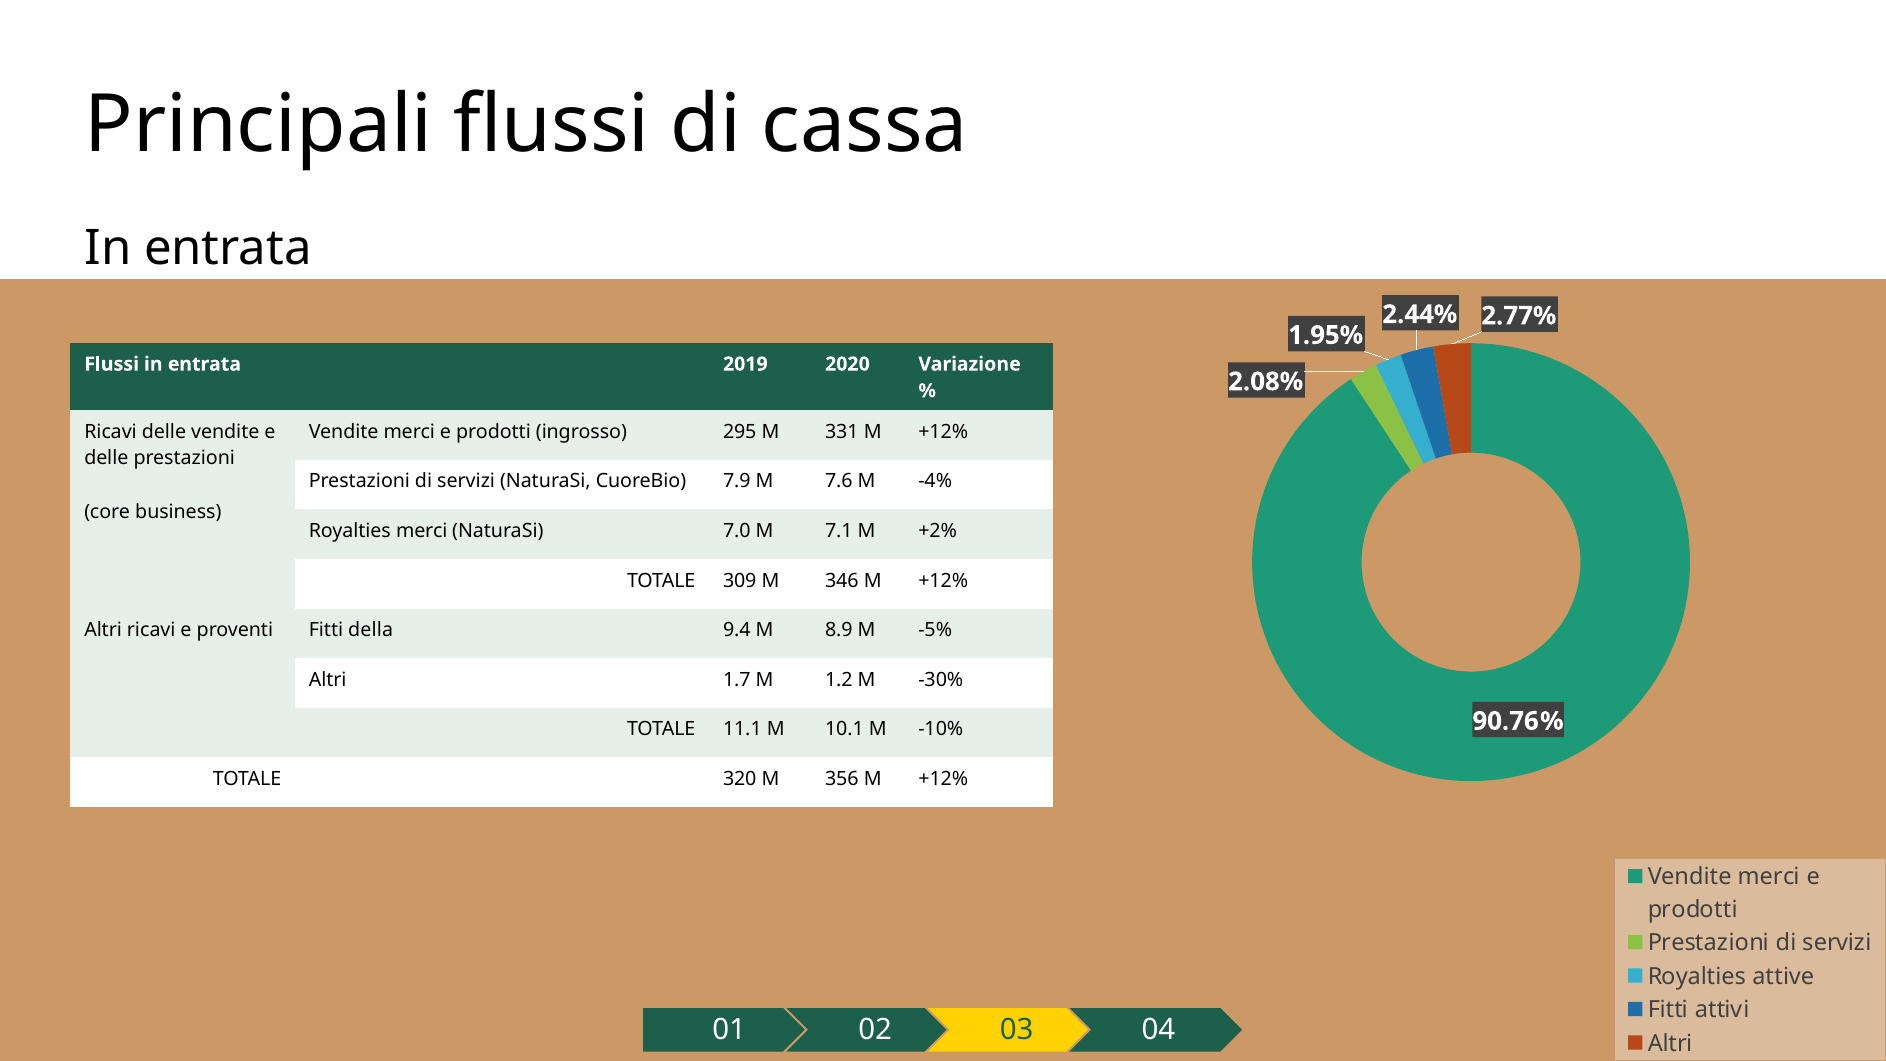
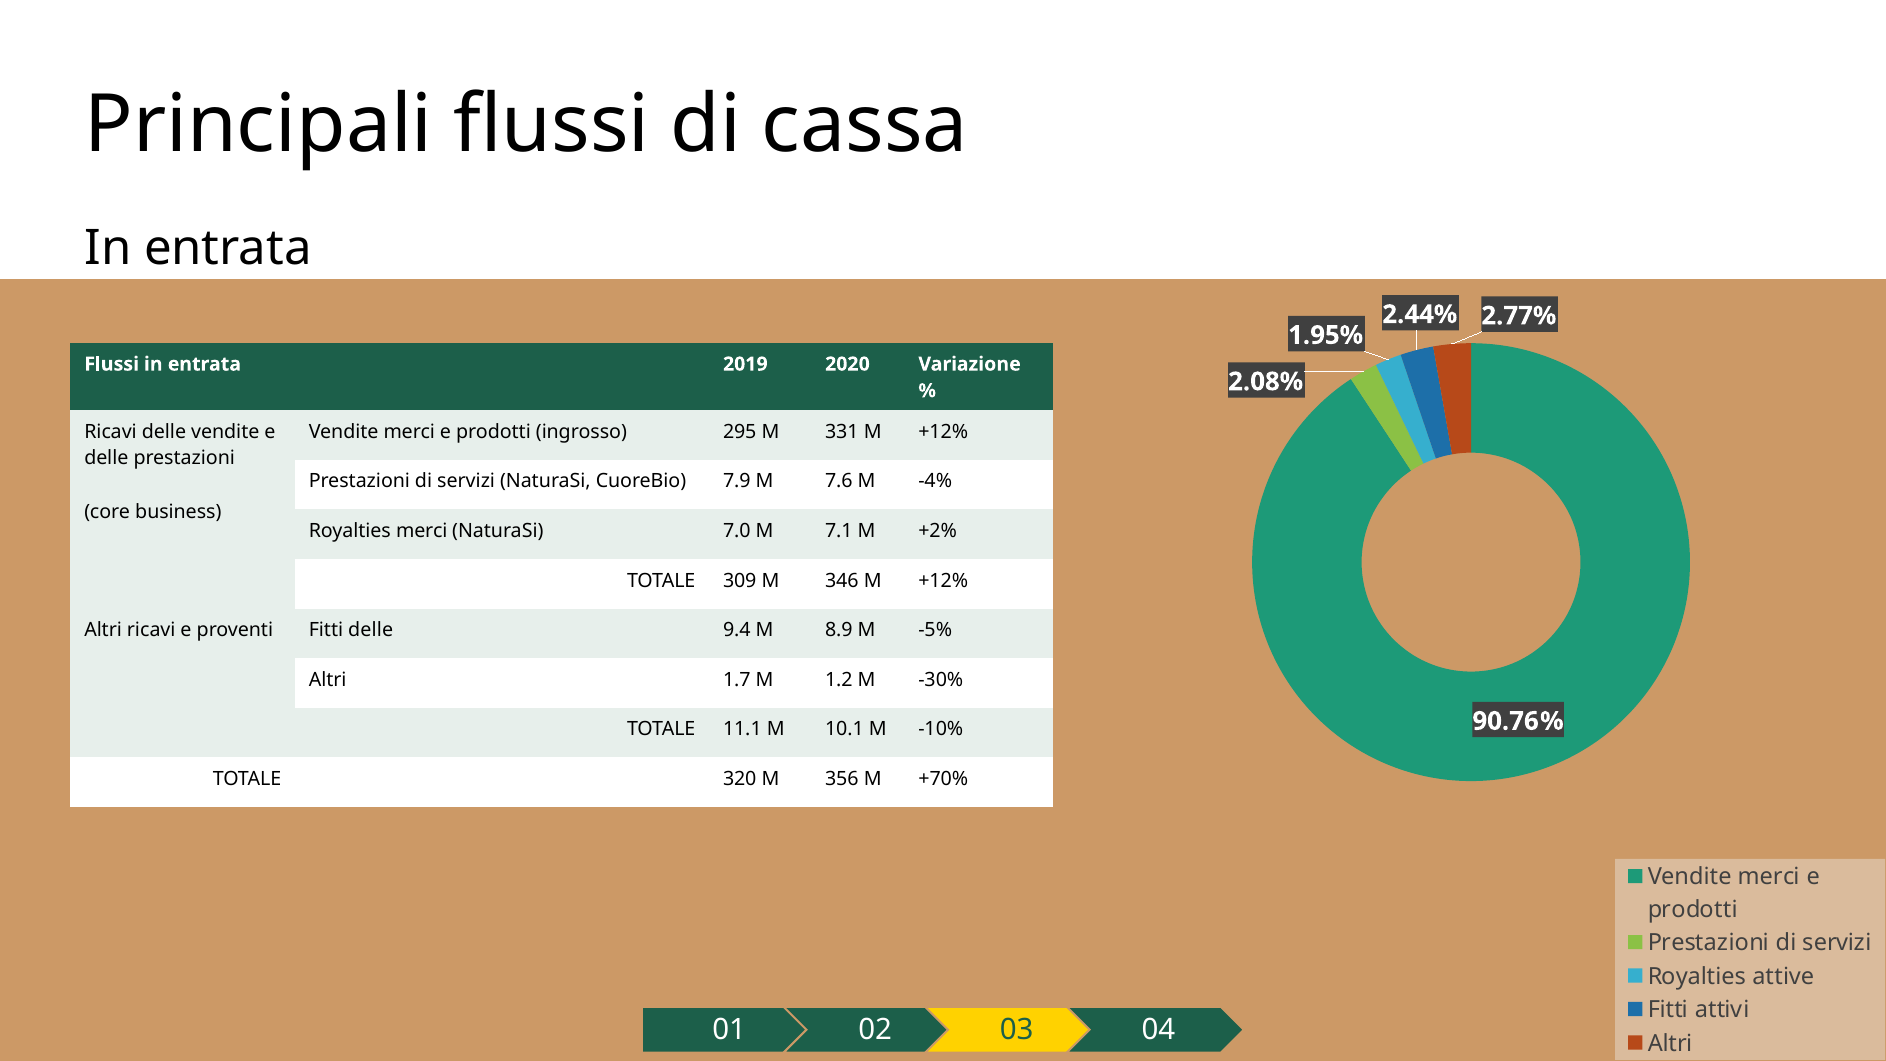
Fitti della: della -> delle
356 M +12%: +12% -> +70%
